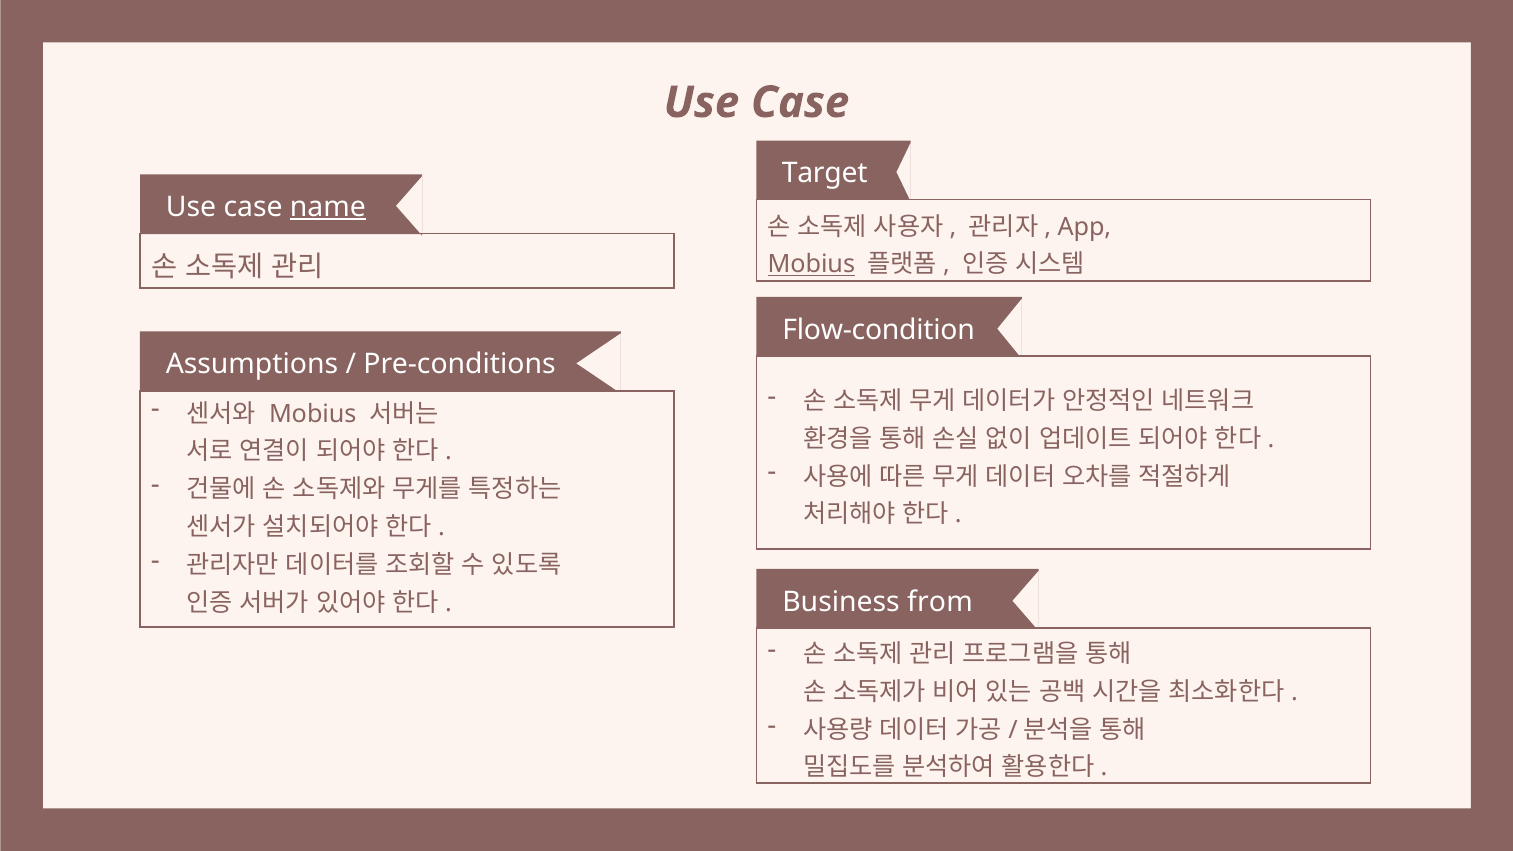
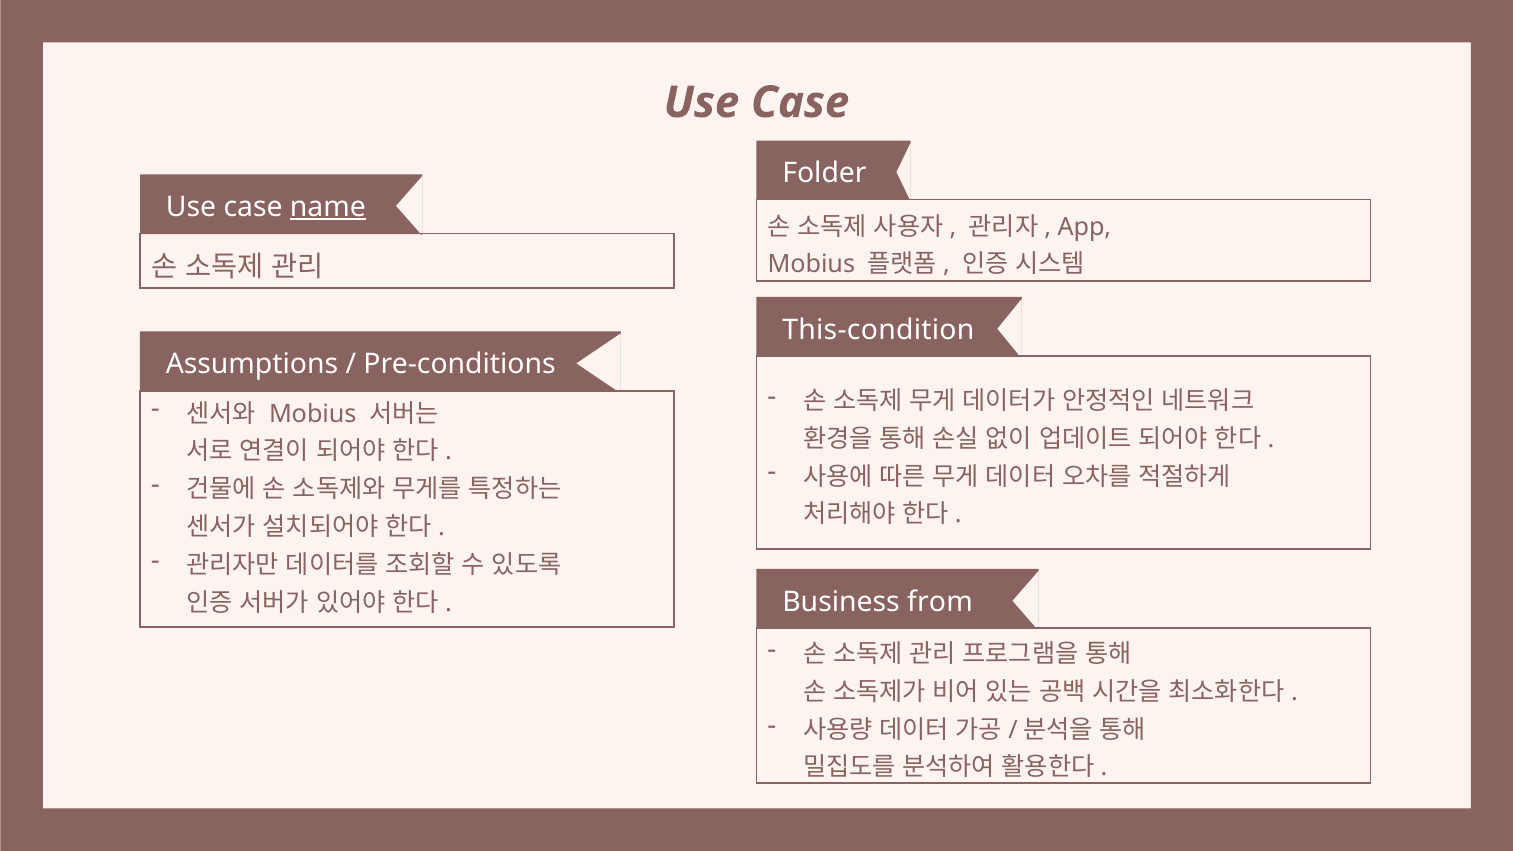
Target: Target -> Folder
Mobius at (811, 265) underline: present -> none
Flow-condition: Flow-condition -> This-condition
